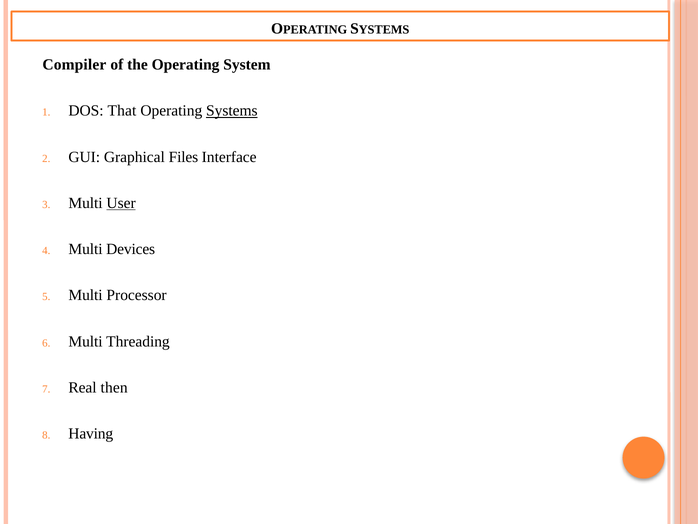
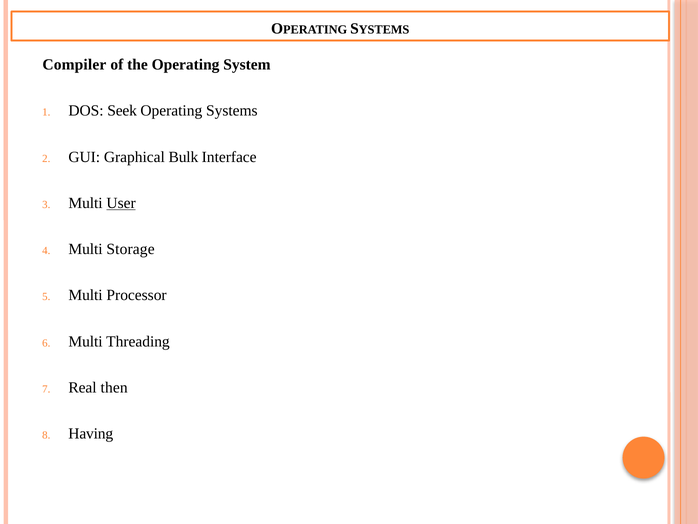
That: That -> Seek
Systems underline: present -> none
Files: Files -> Bulk
Devices: Devices -> Storage
